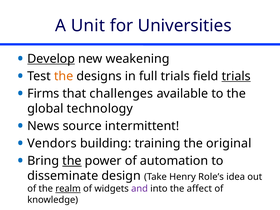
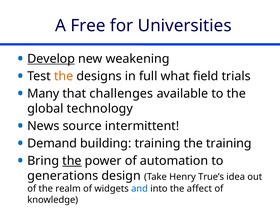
Unit: Unit -> Free
full trials: trials -> what
trials at (236, 76) underline: present -> none
Firms: Firms -> Many
Vendors: Vendors -> Demand
the original: original -> training
disseminate: disseminate -> generations
Role’s: Role’s -> True’s
realm underline: present -> none
and colour: purple -> blue
